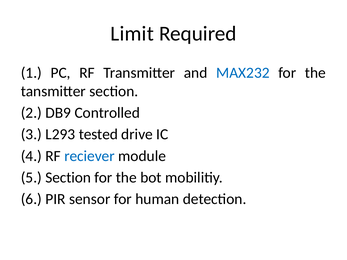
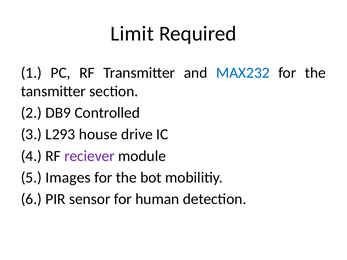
tested: tested -> house
reciever colour: blue -> purple
5 Section: Section -> Images
